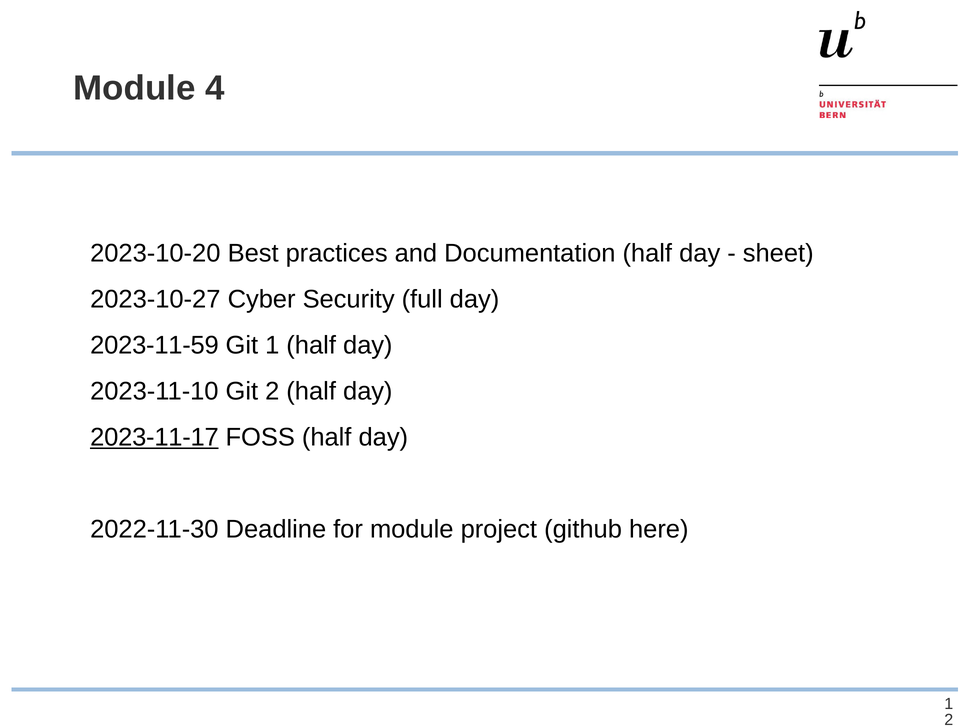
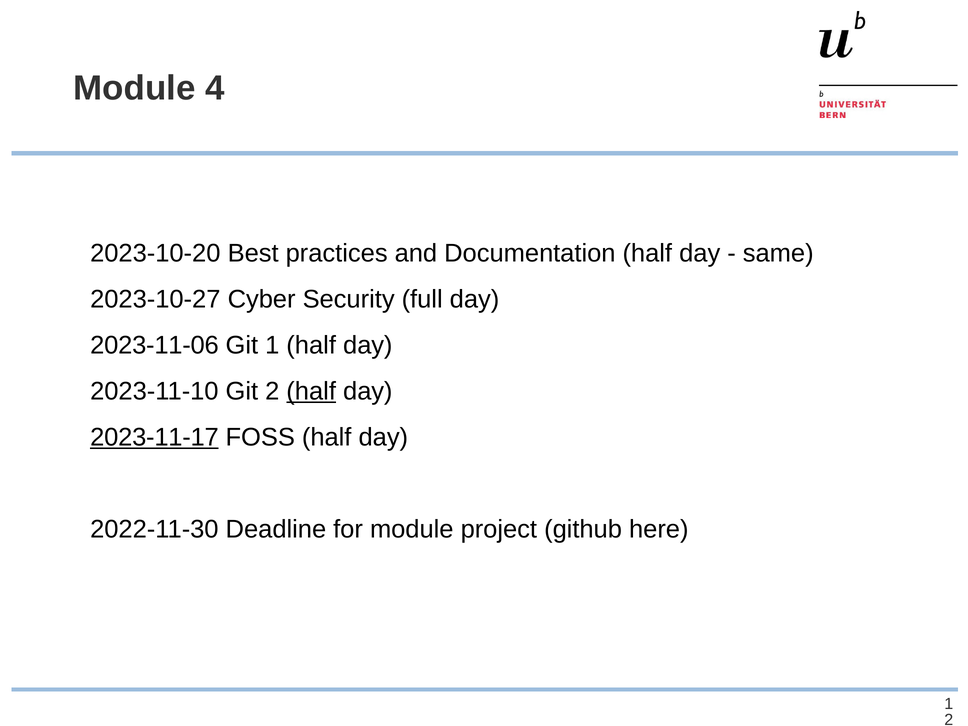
sheet: sheet -> same
2023-11-59: 2023-11-59 -> 2023-11-06
half at (311, 391) underline: none -> present
